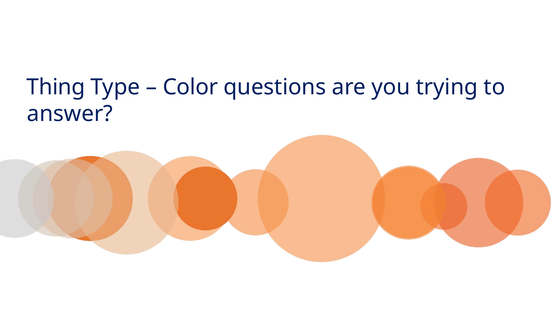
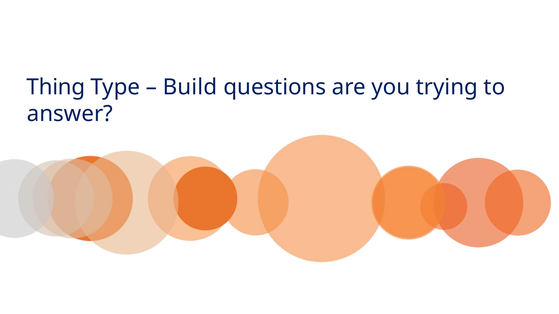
Color: Color -> Build
